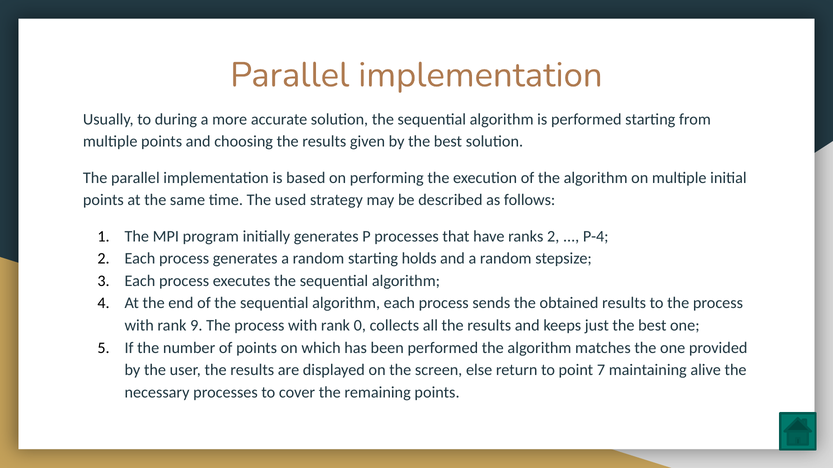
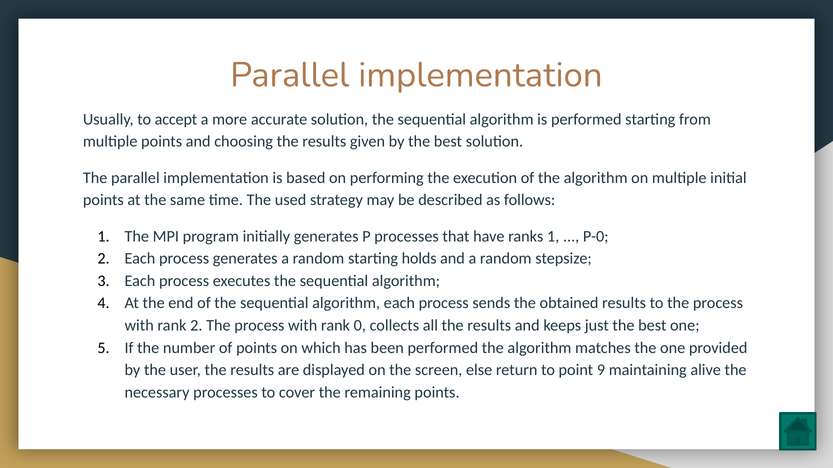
during: during -> accept
ranks 2: 2 -> 1
P-4: P-4 -> P-0
rank 9: 9 -> 2
7: 7 -> 9
